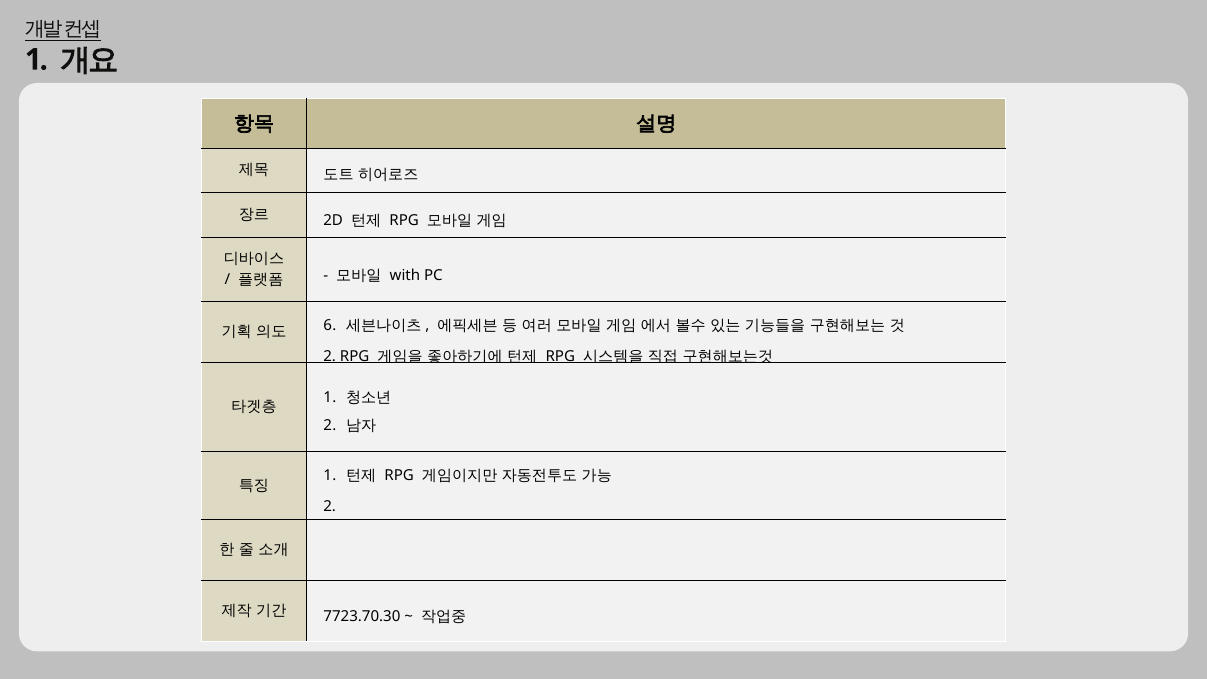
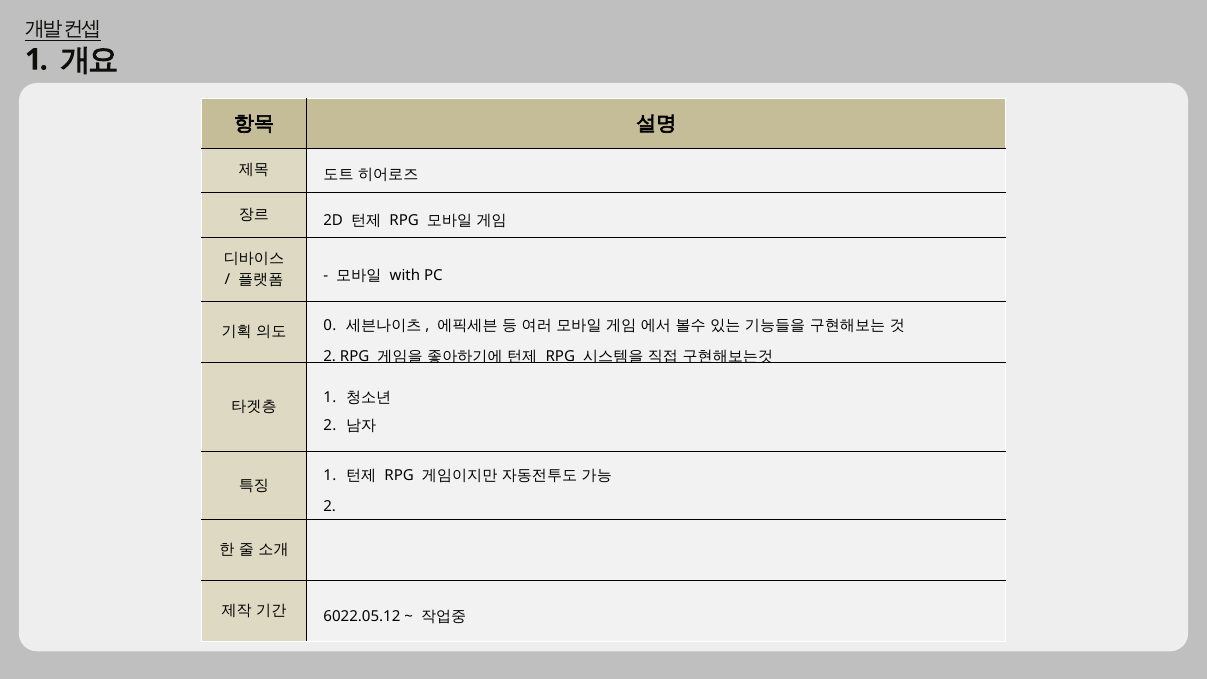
6: 6 -> 0
7723.70.30: 7723.70.30 -> 6022.05.12
